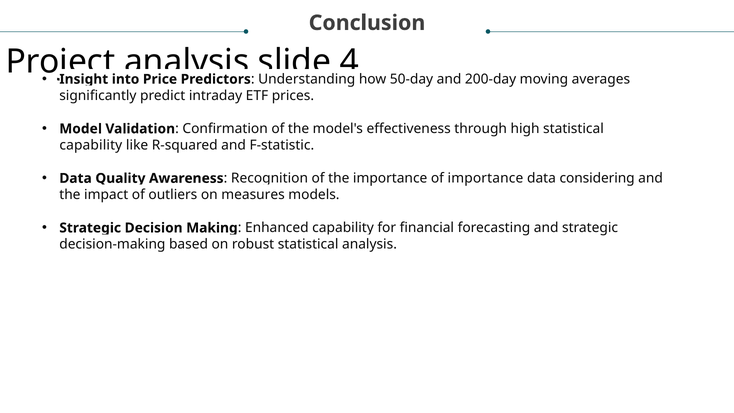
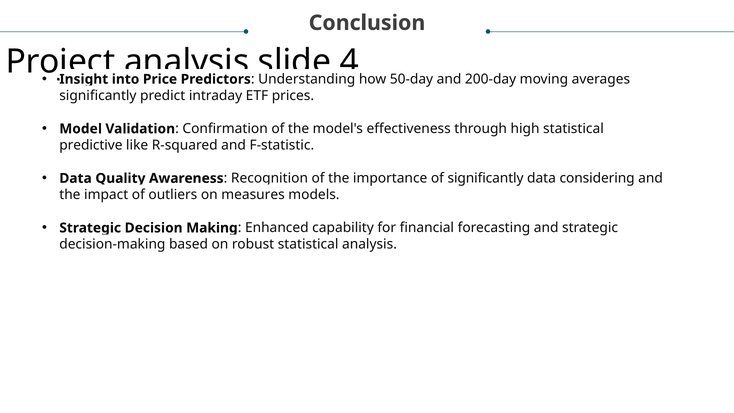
capability at (91, 145): capability -> predictive
of importance: importance -> significantly
